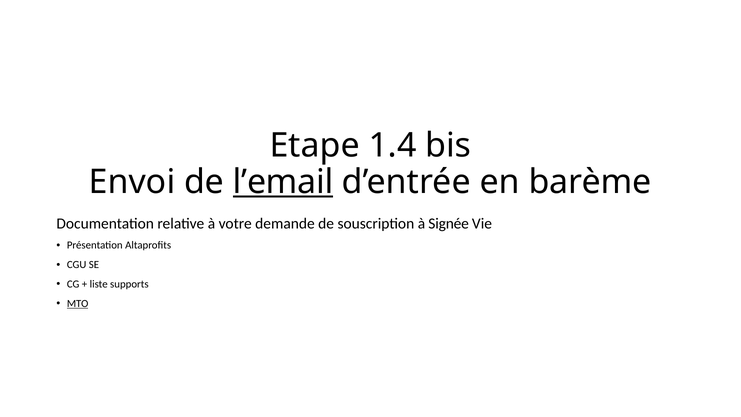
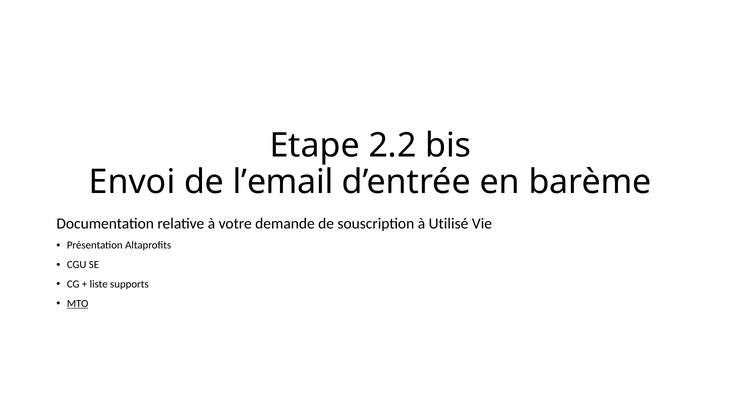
1.4: 1.4 -> 2.2
l’email underline: present -> none
Signée: Signée -> Utilisé
